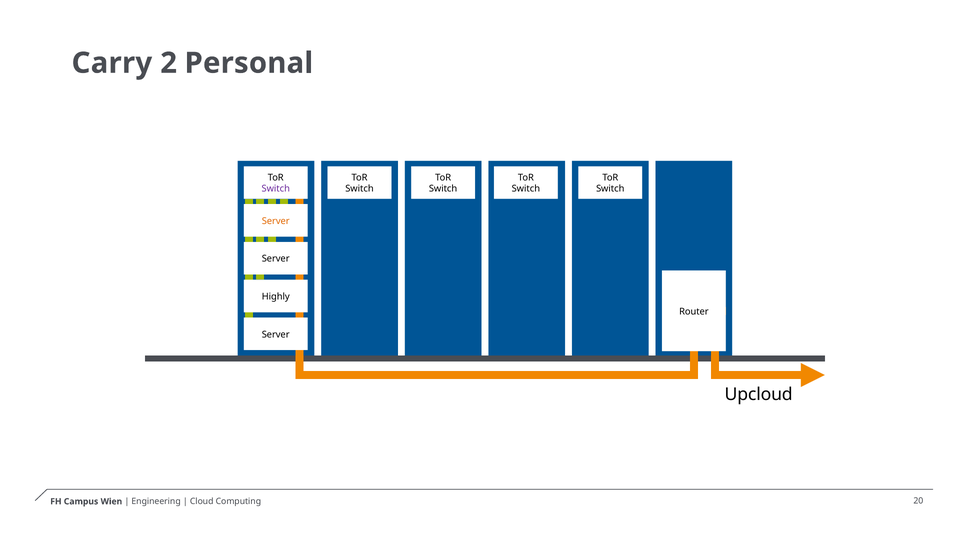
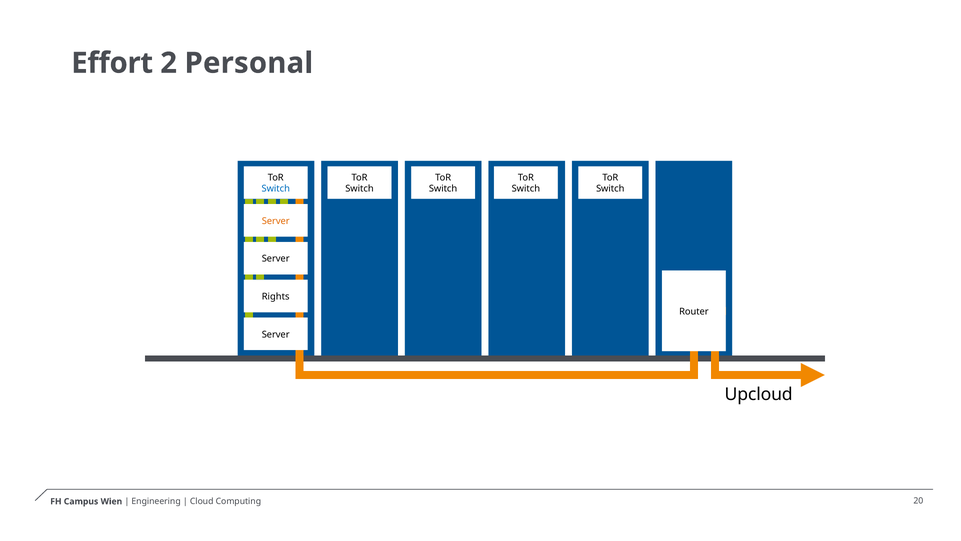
Carry: Carry -> Effort
Switch at (276, 189) colour: purple -> blue
Highly: Highly -> Rights
